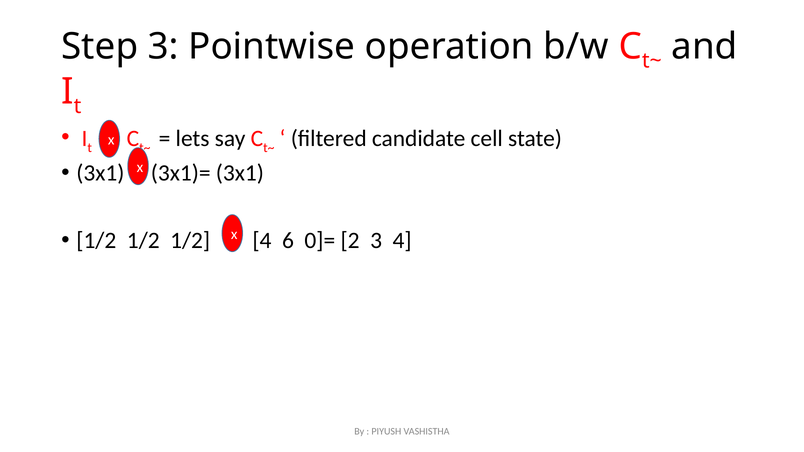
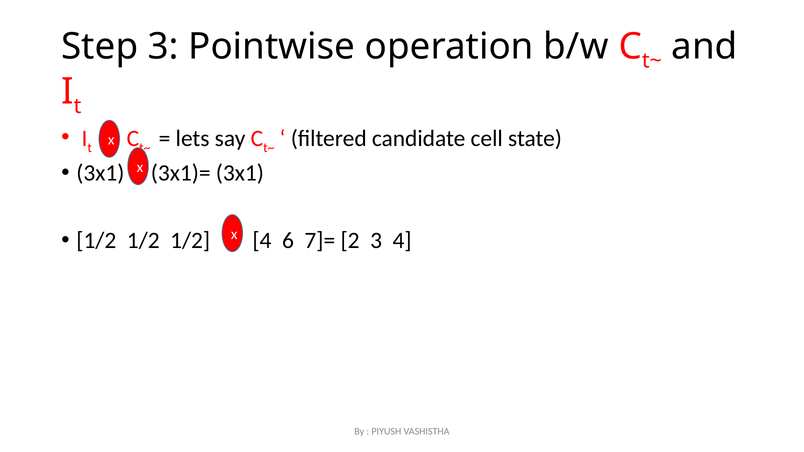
0]=: 0]= -> 7]=
